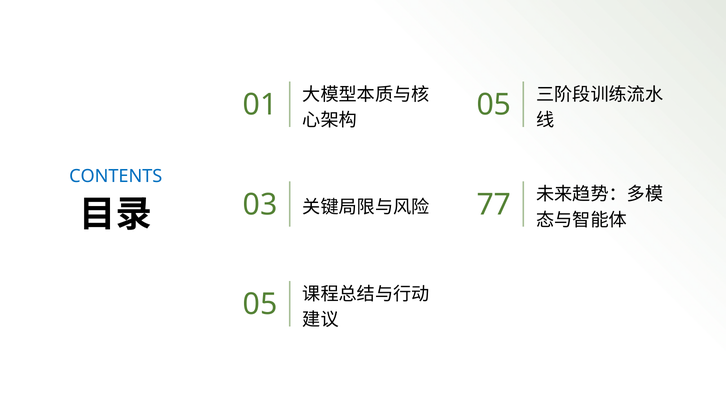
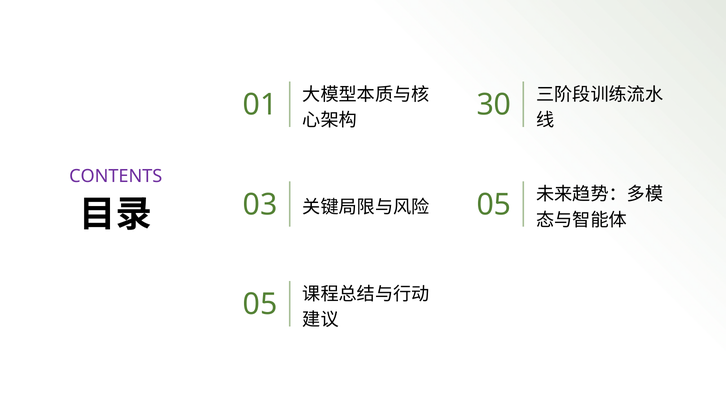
05 at (494, 105): 05 -> 30
CONTENTS colour: blue -> purple
77 at (494, 205): 77 -> 05
